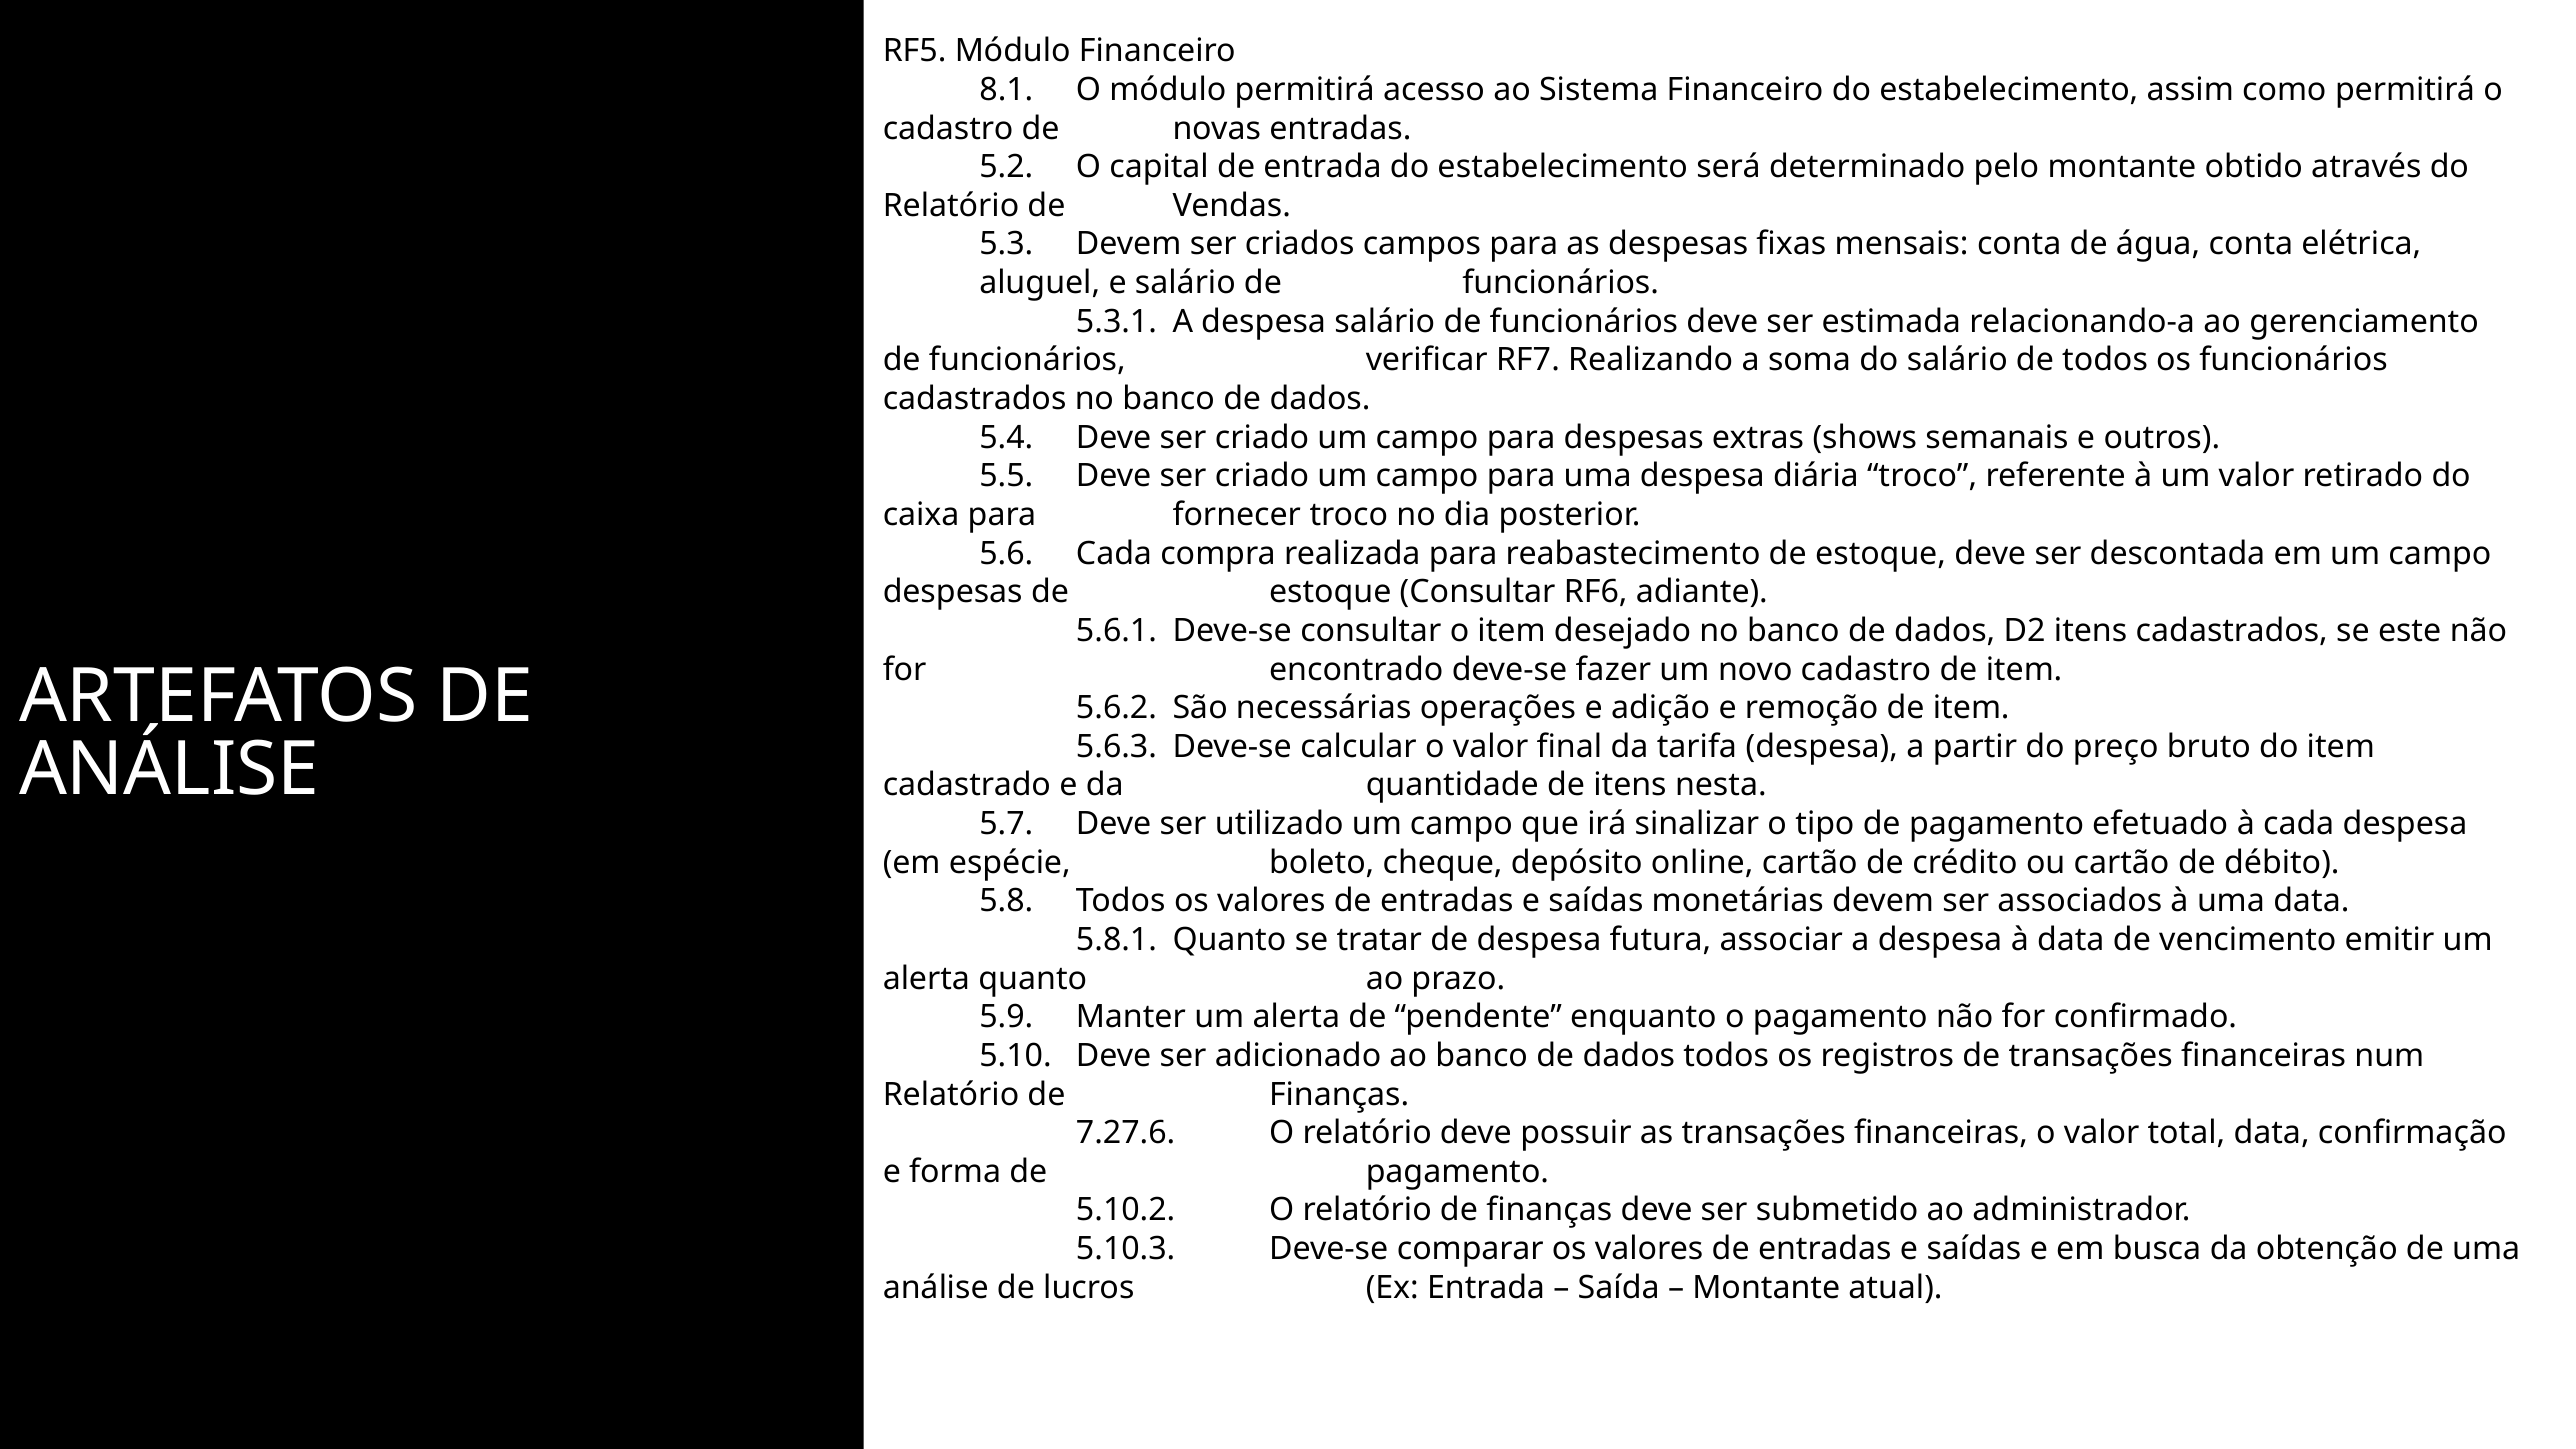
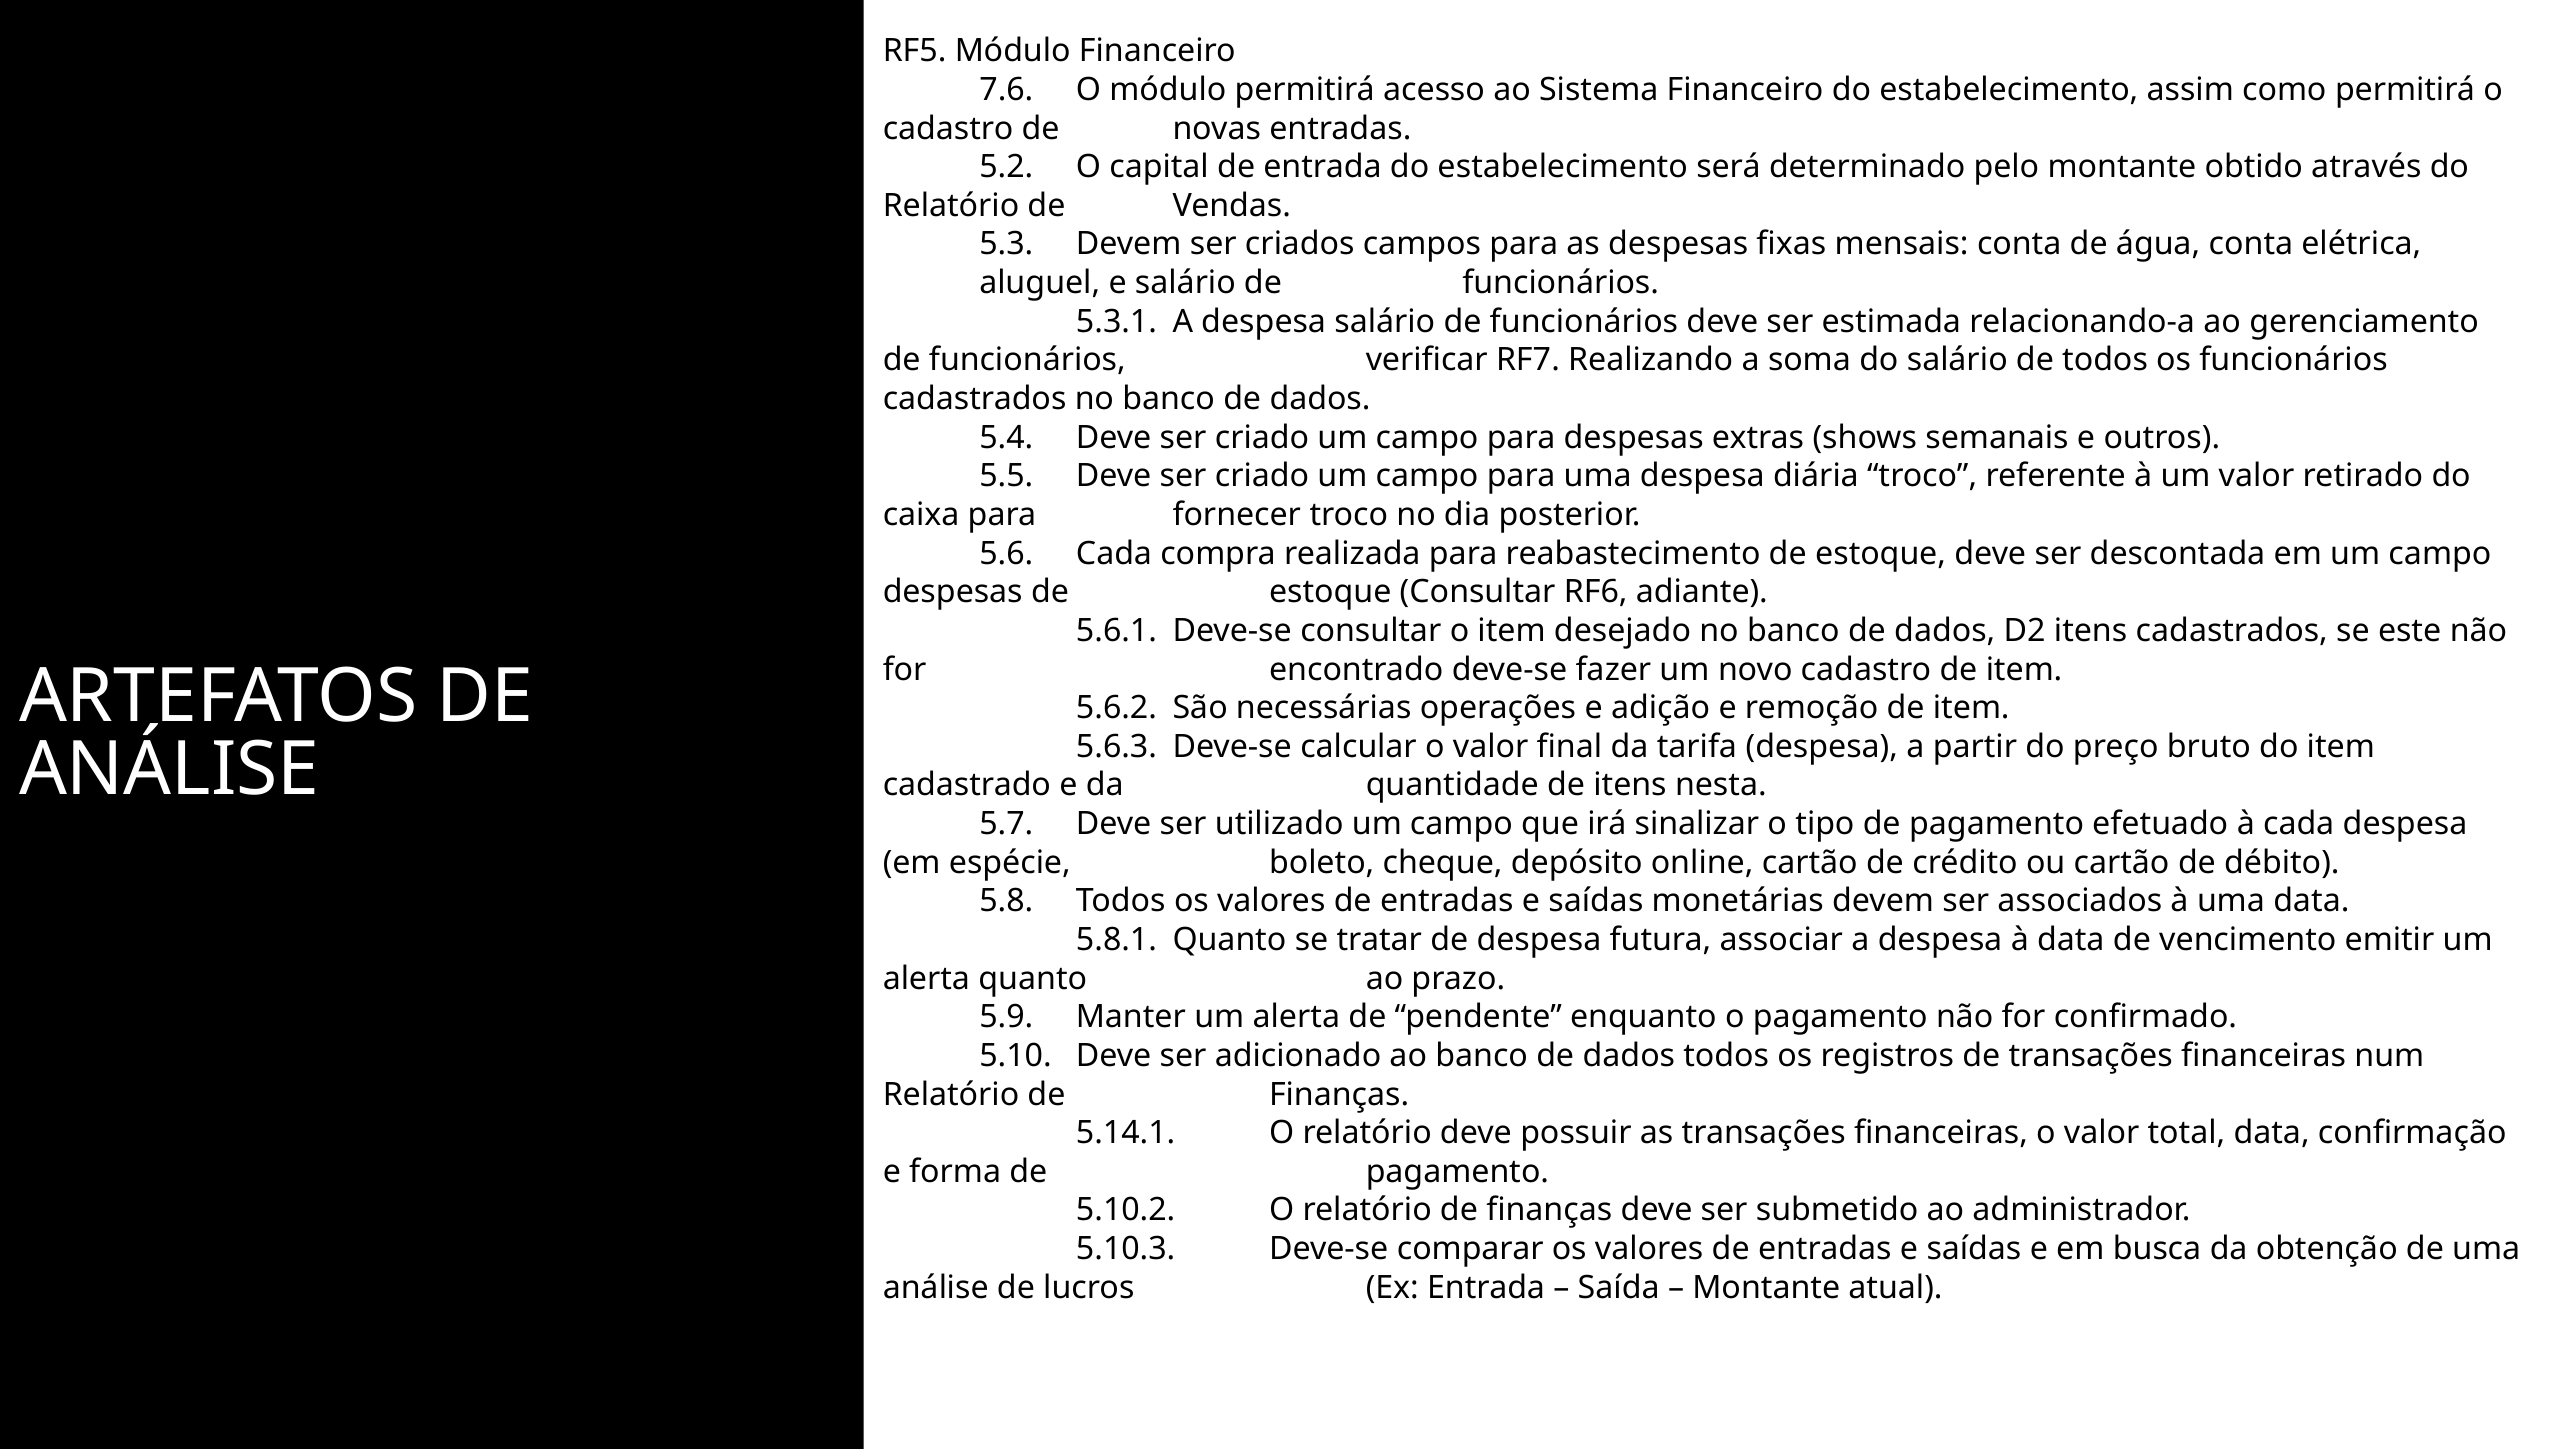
8.1: 8.1 -> 7.6
7.27.6: 7.27.6 -> 5.14.1
